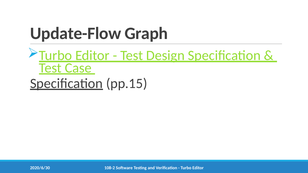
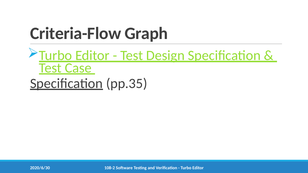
Update-Flow: Update-Flow -> Criteria-Flow
pp.15: pp.15 -> pp.35
